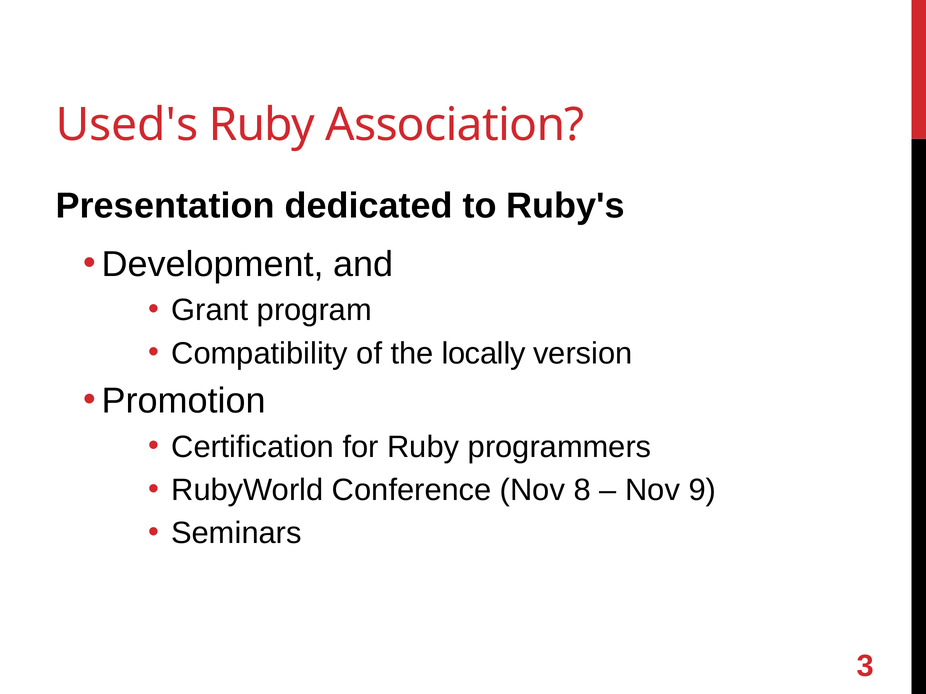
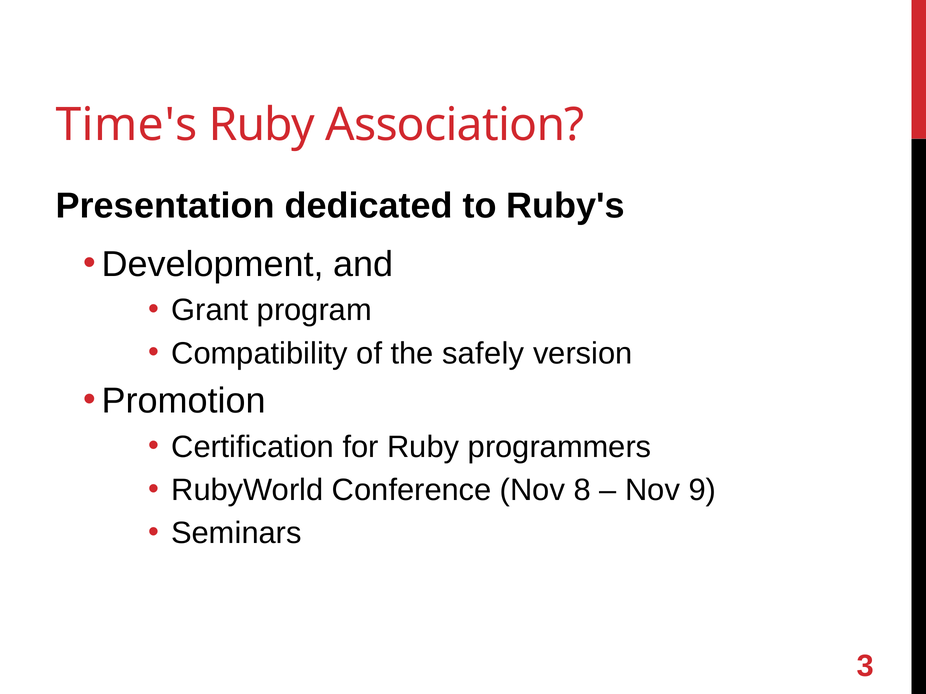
Used's: Used's -> Time's
locally: locally -> safely
